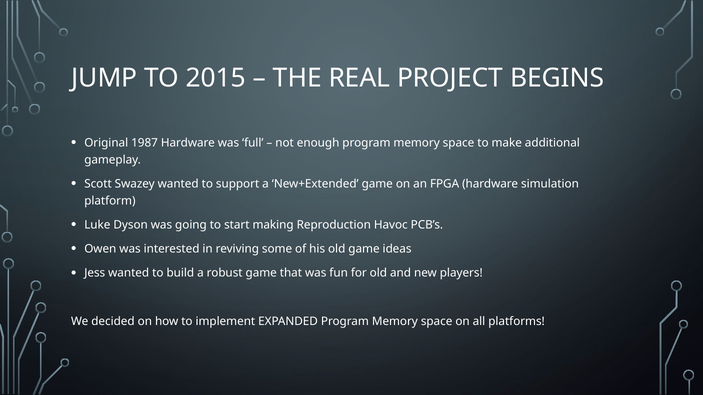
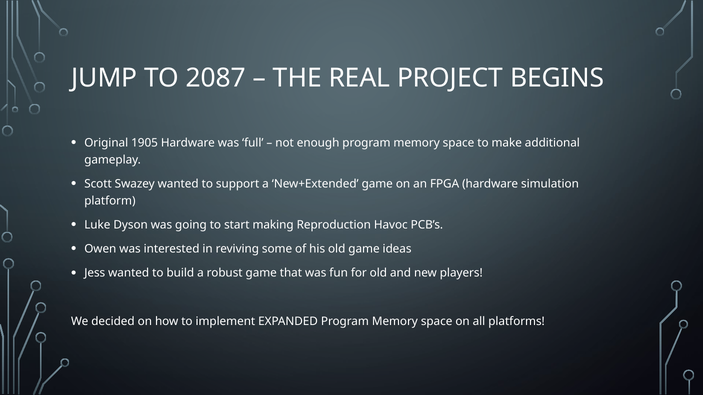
2015: 2015 -> 2087
1987: 1987 -> 1905
